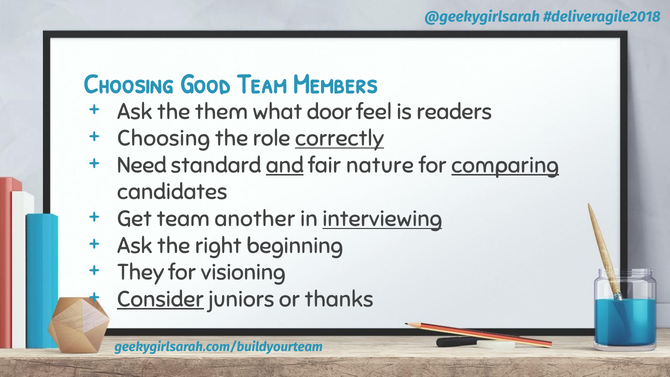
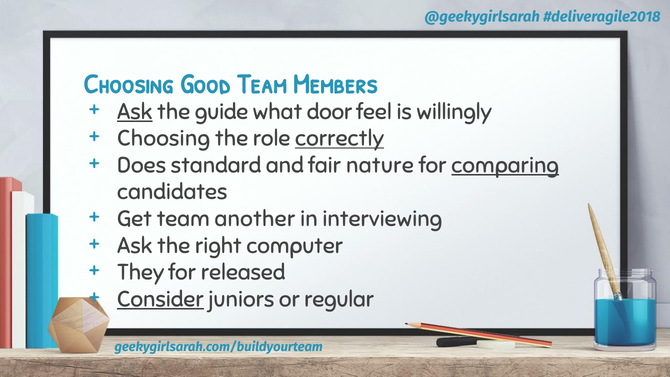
Ask at (135, 112) underline: none -> present
them: them -> guide
readers: readers -> willingly
Need: Need -> Does
and underline: present -> none
interviewing underline: present -> none
beginning: beginning -> computer
visioning: visioning -> released
thanks: thanks -> regular
